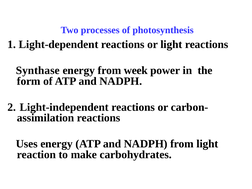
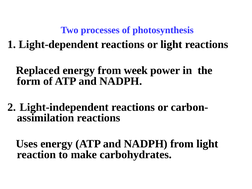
Synthase: Synthase -> Replaced
